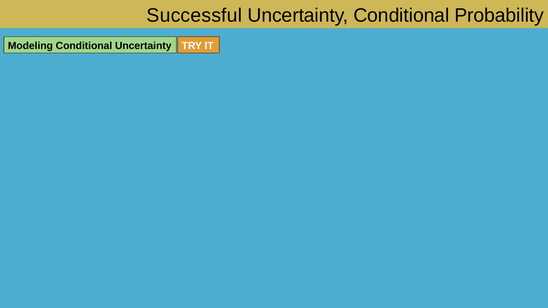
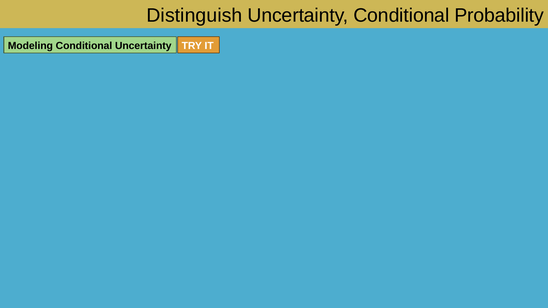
Successful: Successful -> Distinguish
